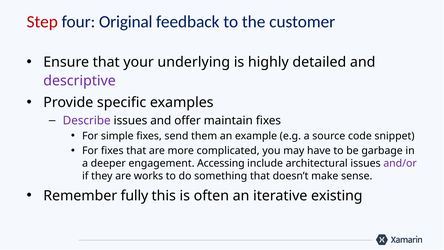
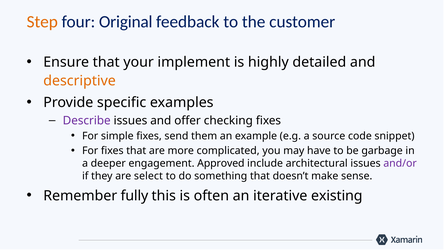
Step colour: red -> orange
underlying: underlying -> implement
descriptive colour: purple -> orange
maintain: maintain -> checking
Accessing: Accessing -> Approved
works: works -> select
